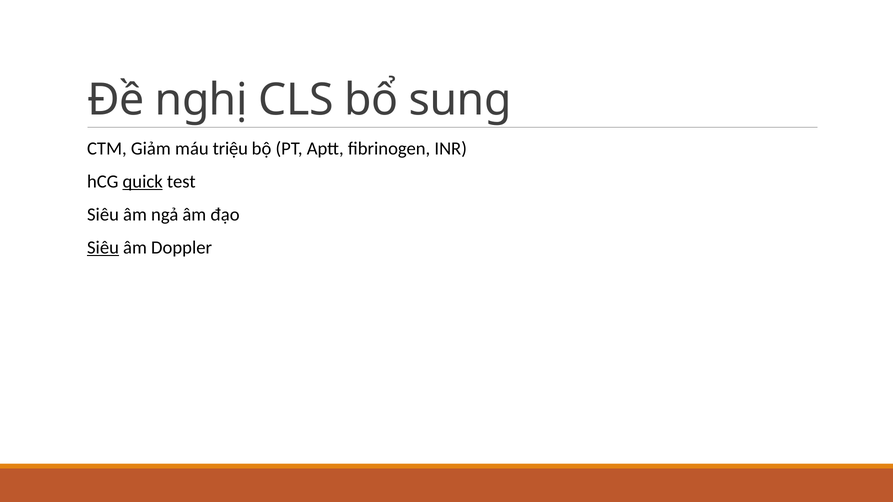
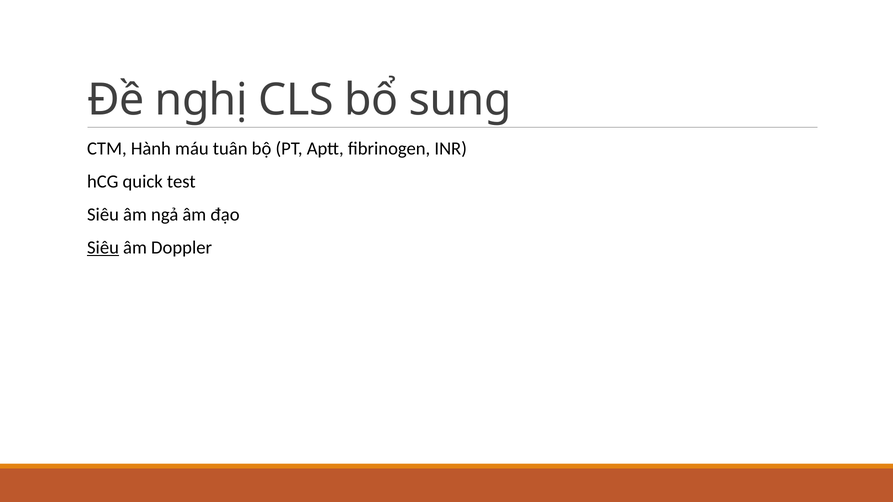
Giảm: Giảm -> Hành
triệu: triệu -> tuân
quick underline: present -> none
